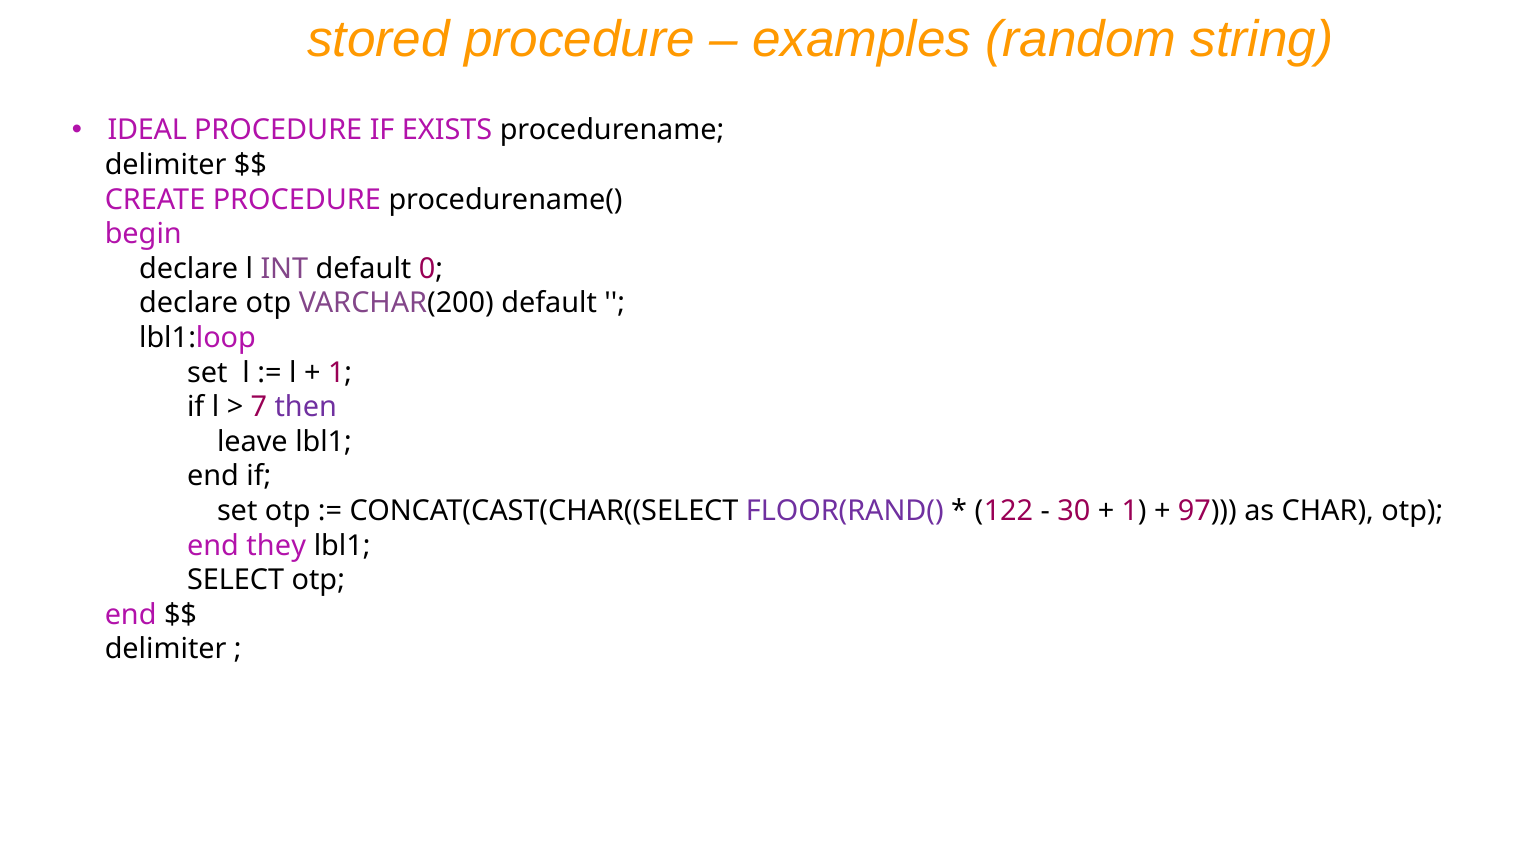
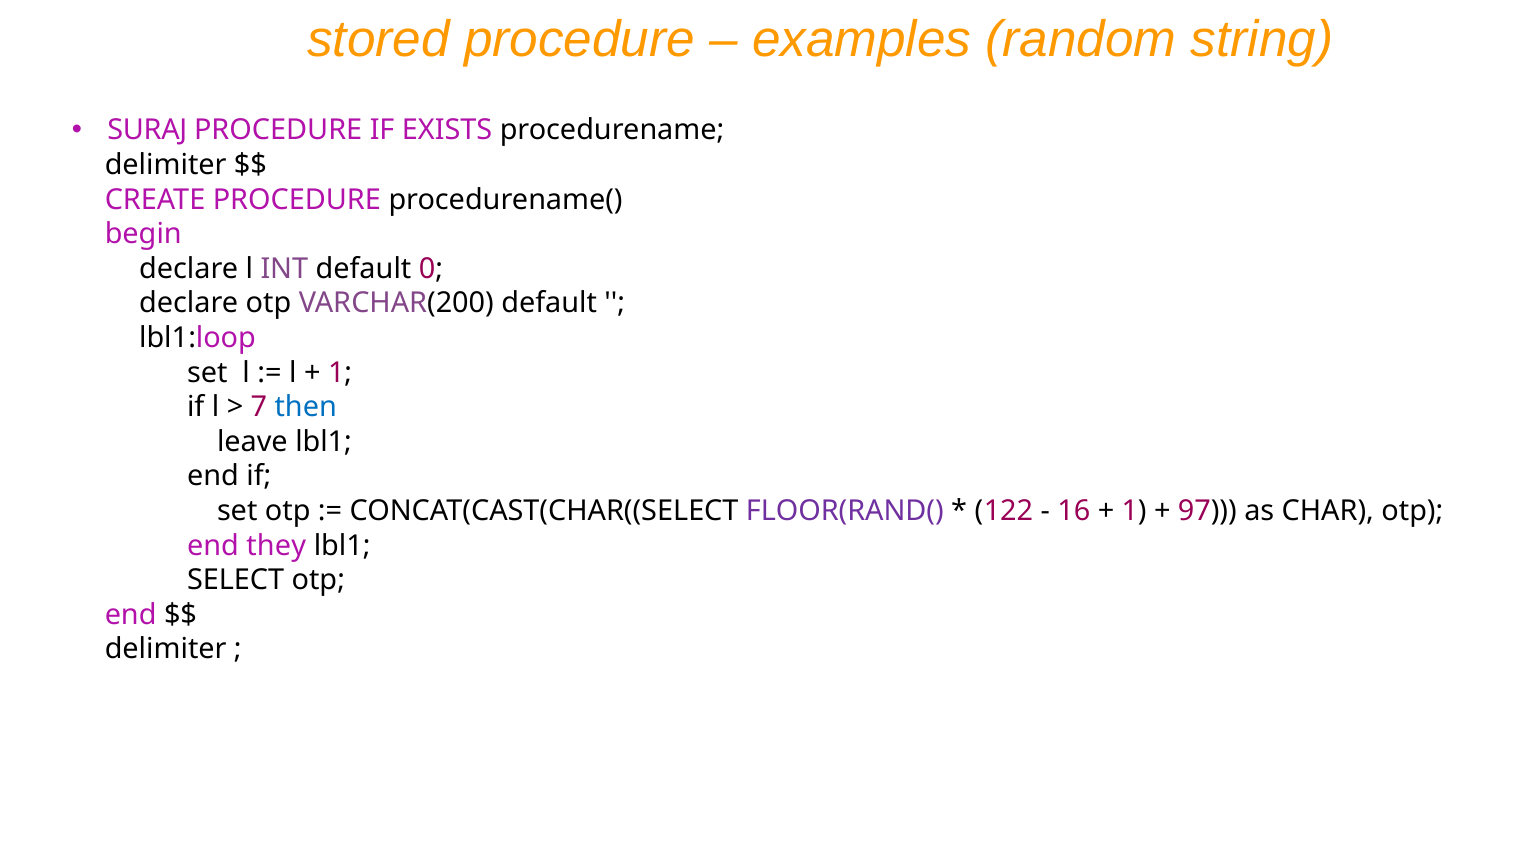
IDEAL: IDEAL -> SURAJ
then colour: purple -> blue
30: 30 -> 16
